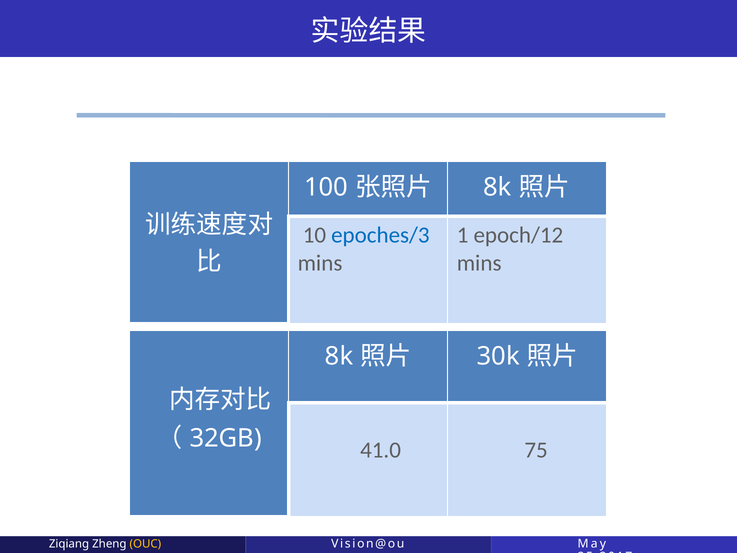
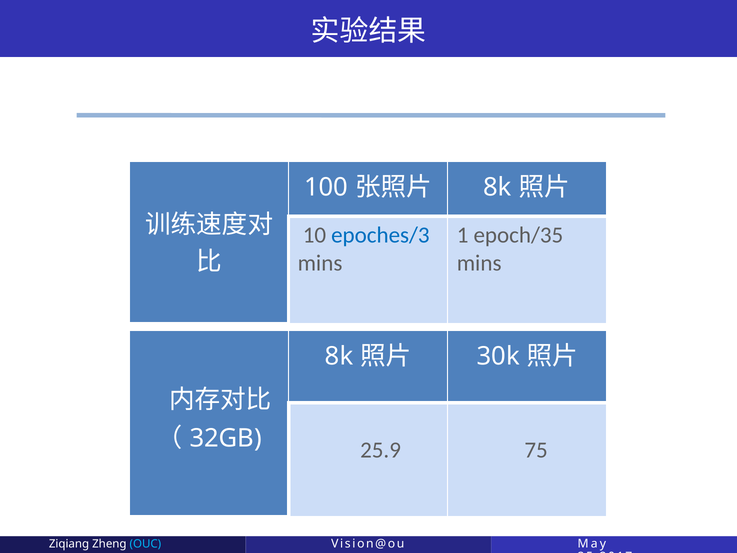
epoch/12: epoch/12 -> epoch/35
41.0: 41.0 -> 25.9
OUC colour: yellow -> light blue
